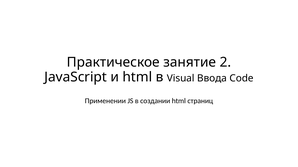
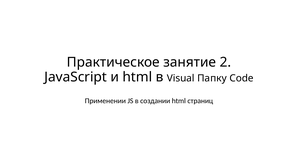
Ввода: Ввода -> Папку
